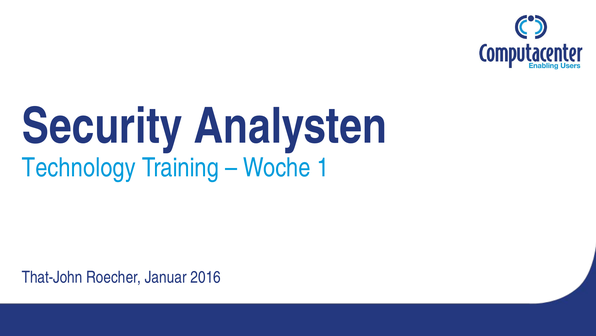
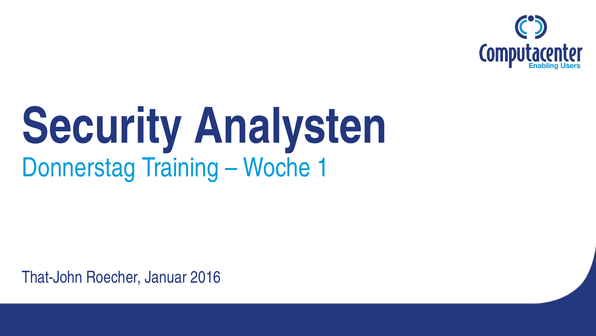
Technology: Technology -> Donnerstag
